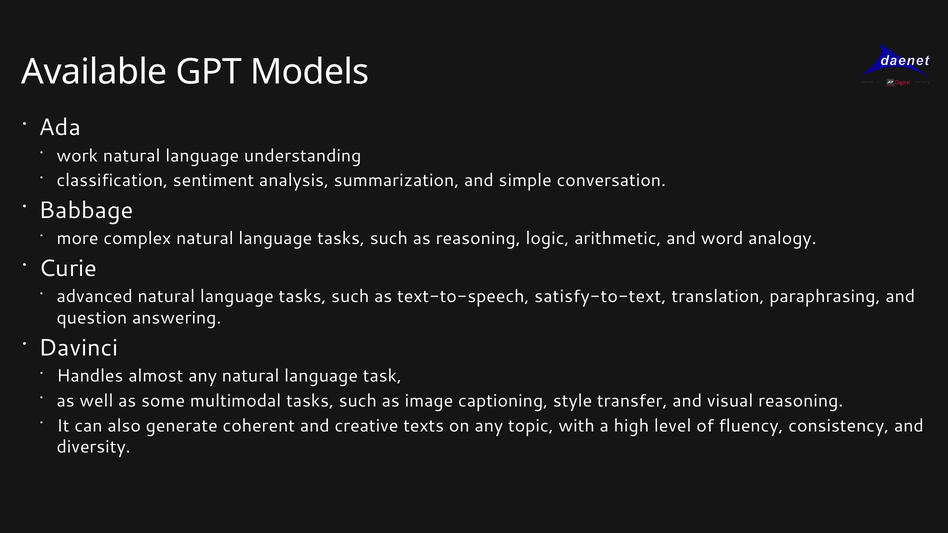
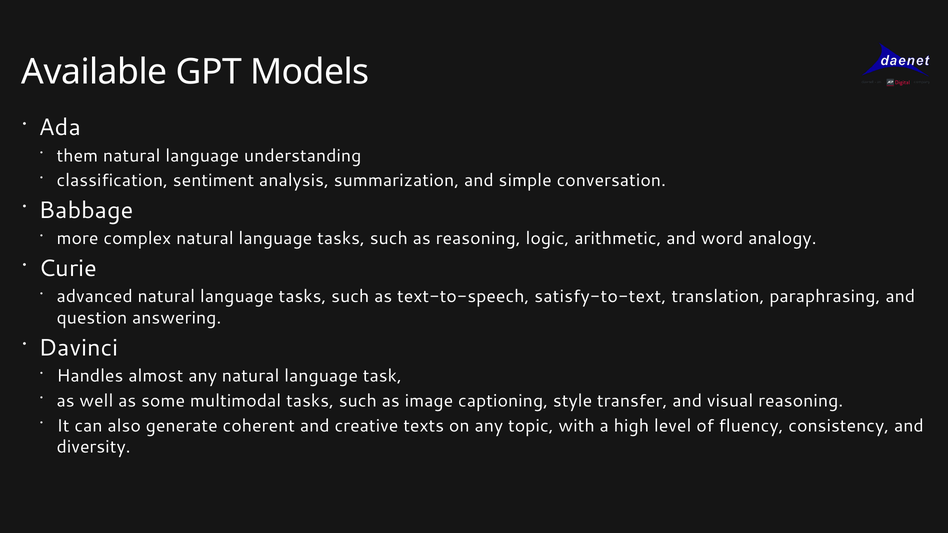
work: work -> them
